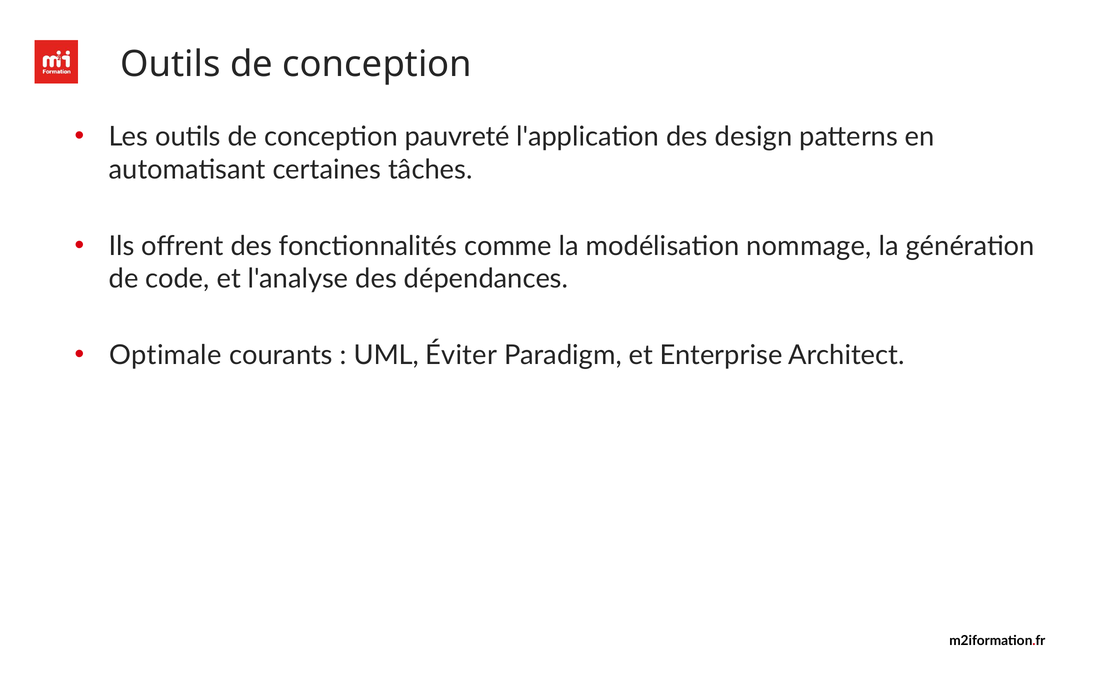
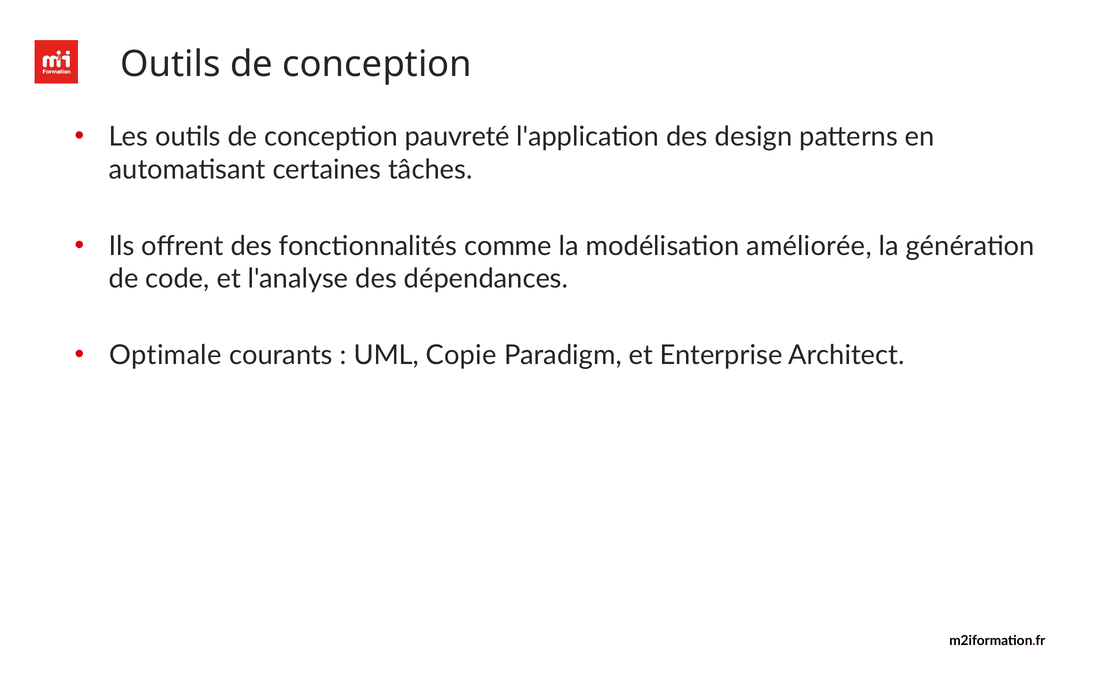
nommage: nommage -> améliorée
Éviter: Éviter -> Copie
